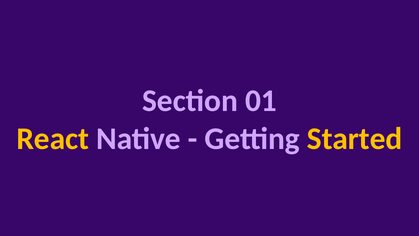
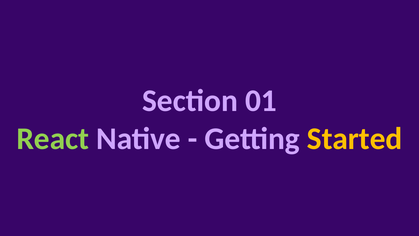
React colour: yellow -> light green
